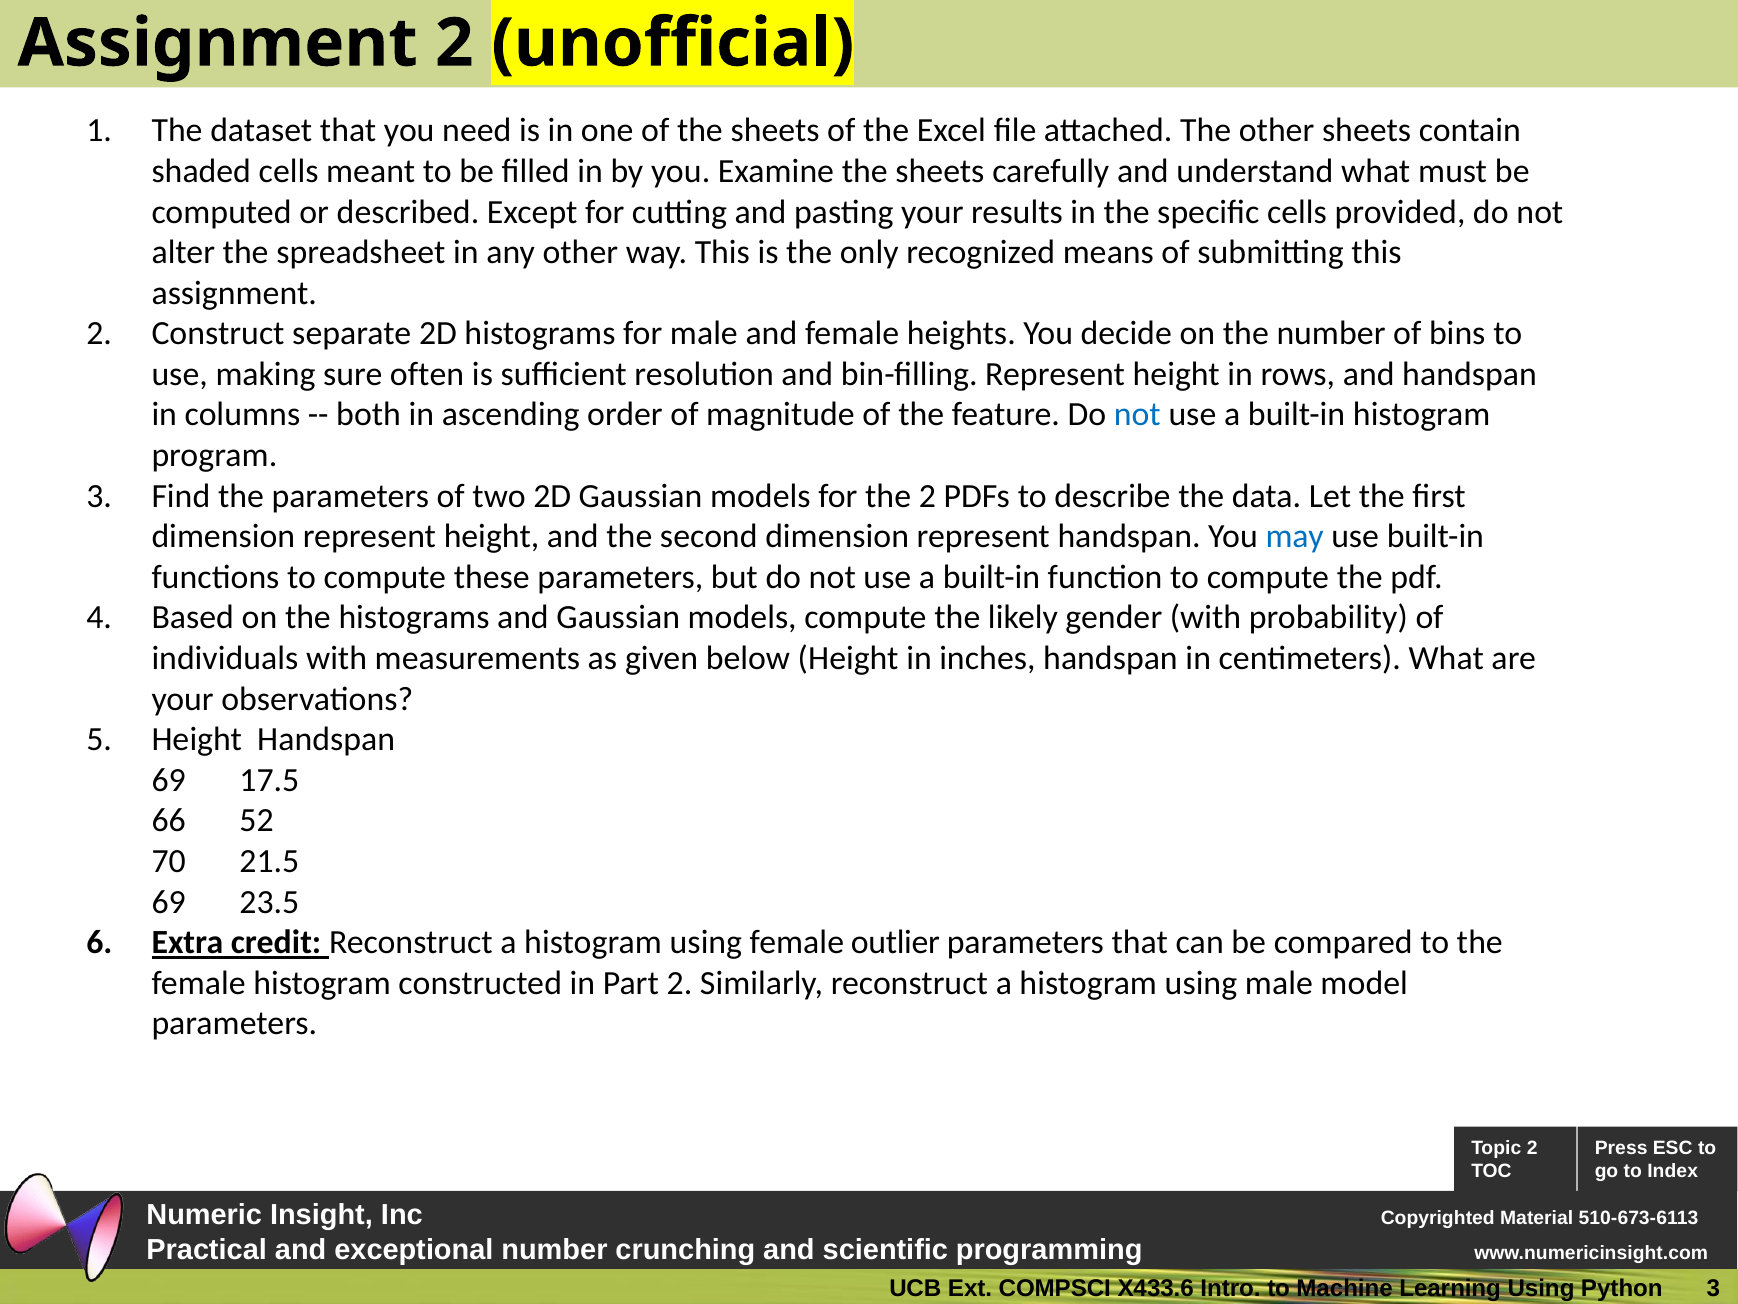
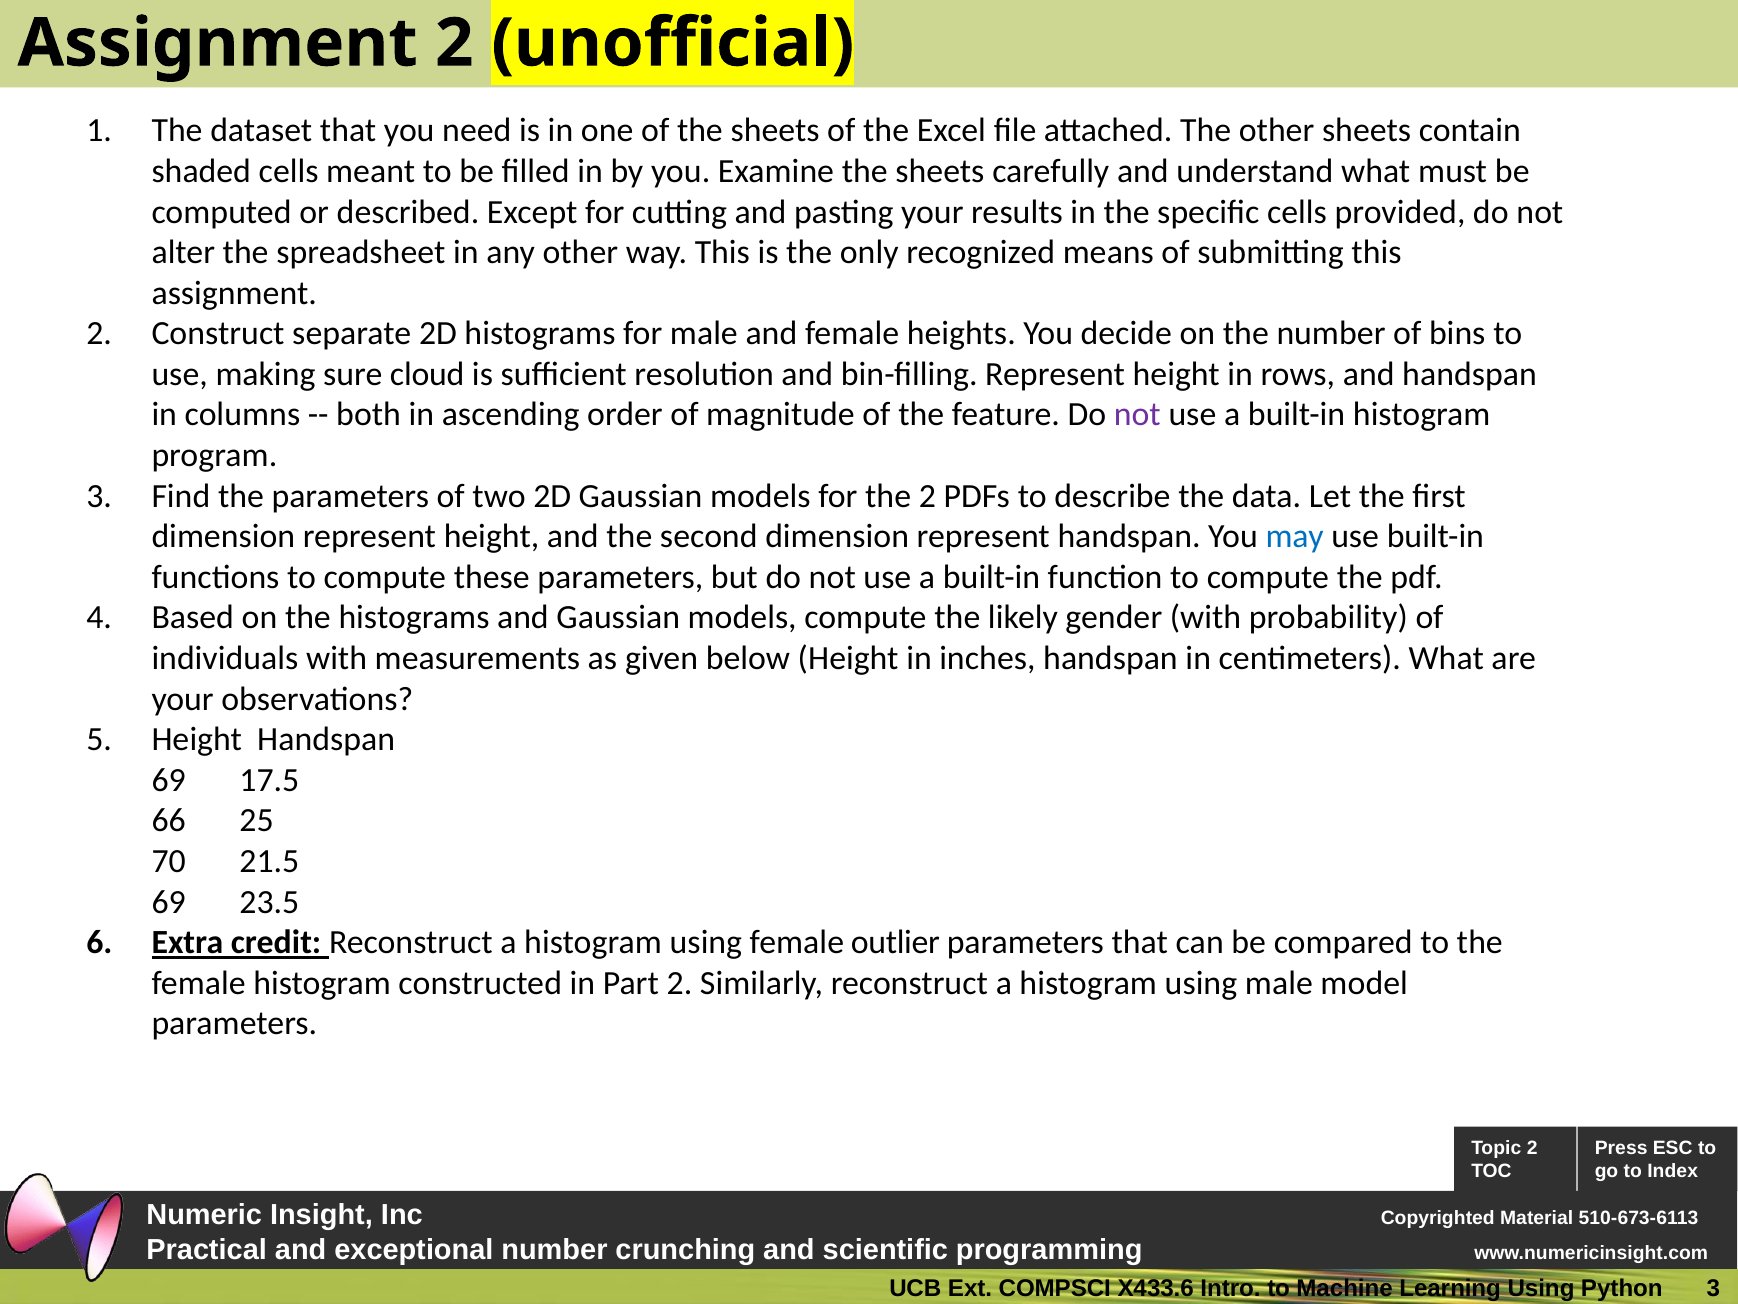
often: often -> cloud
not at (1137, 415) colour: blue -> purple
52: 52 -> 25
